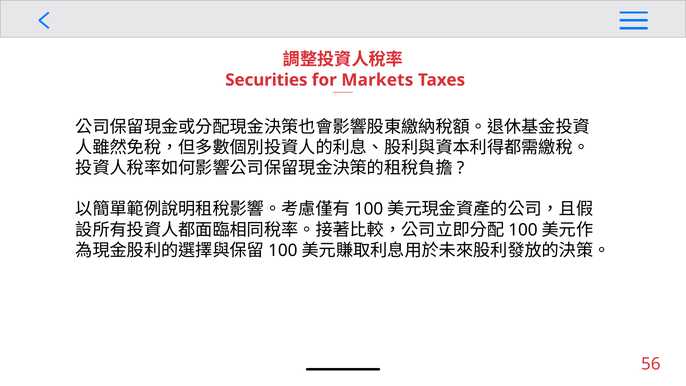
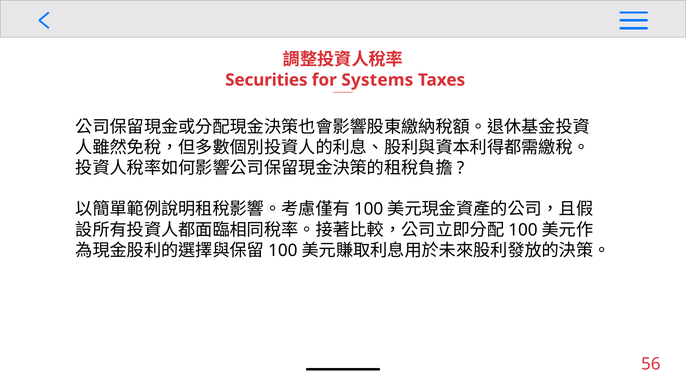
Markets: Markets -> Systems
